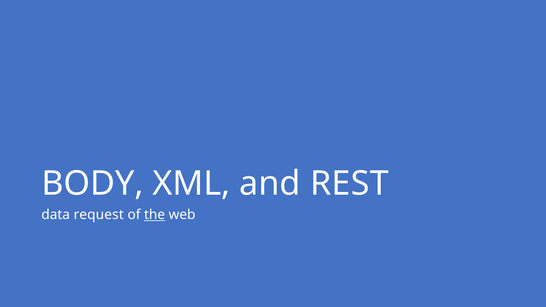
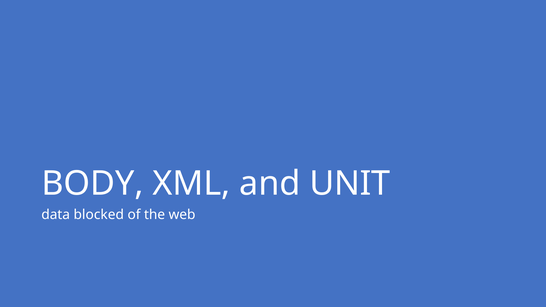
REST: REST -> UNIT
request: request -> blocked
the underline: present -> none
